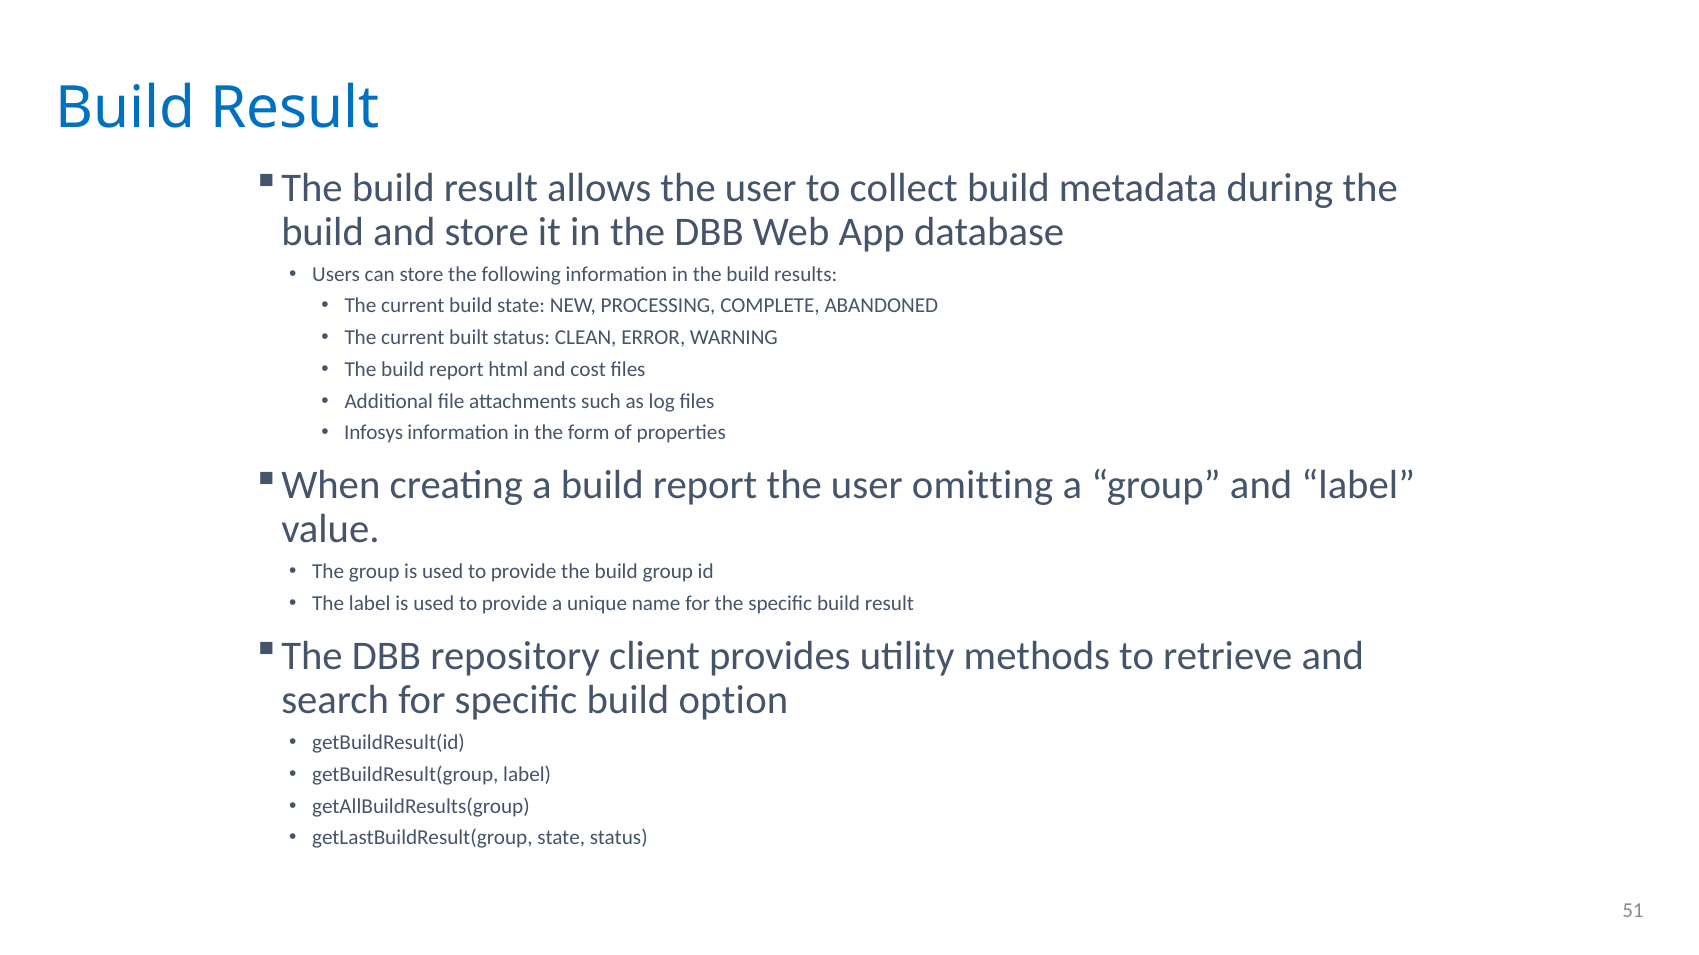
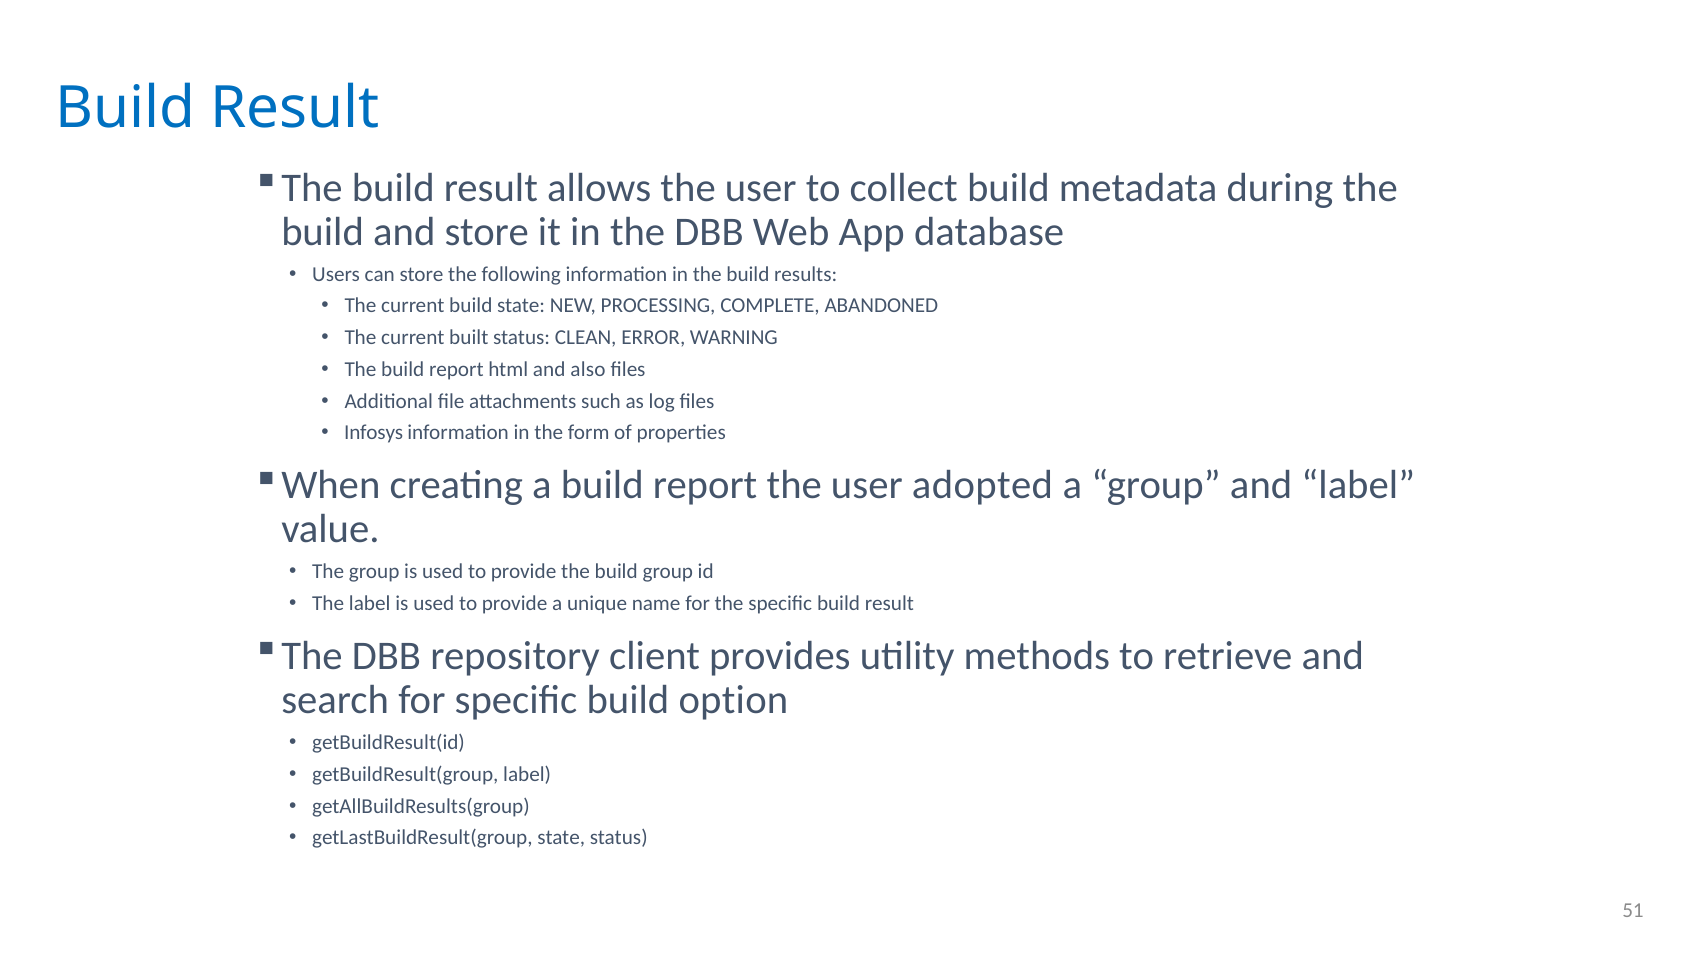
cost: cost -> also
omitting: omitting -> adopted
